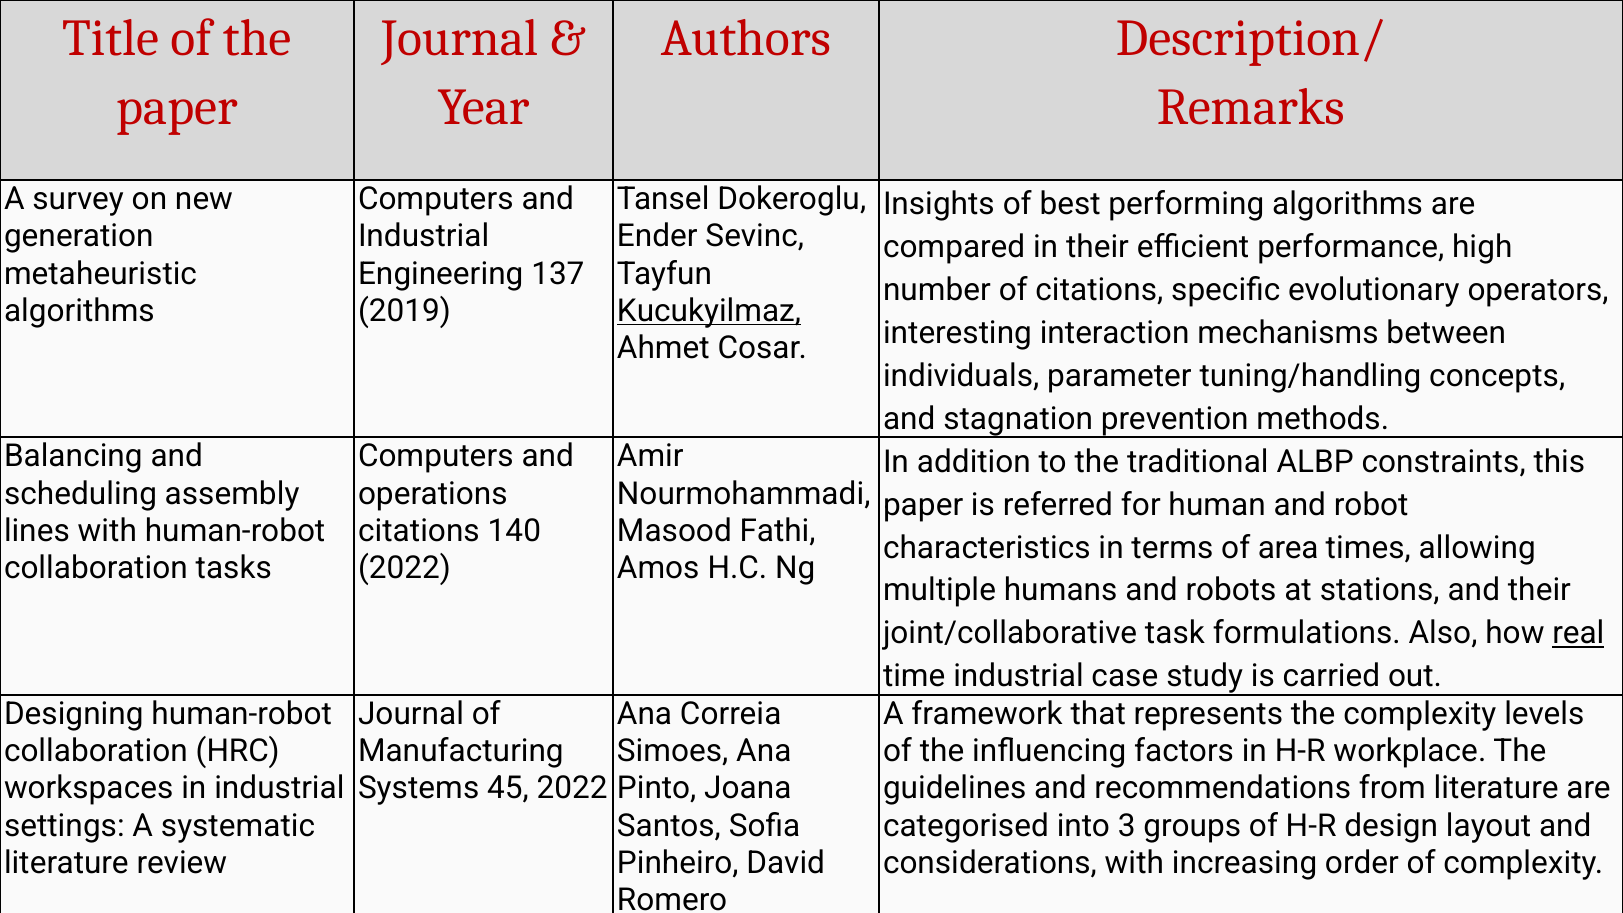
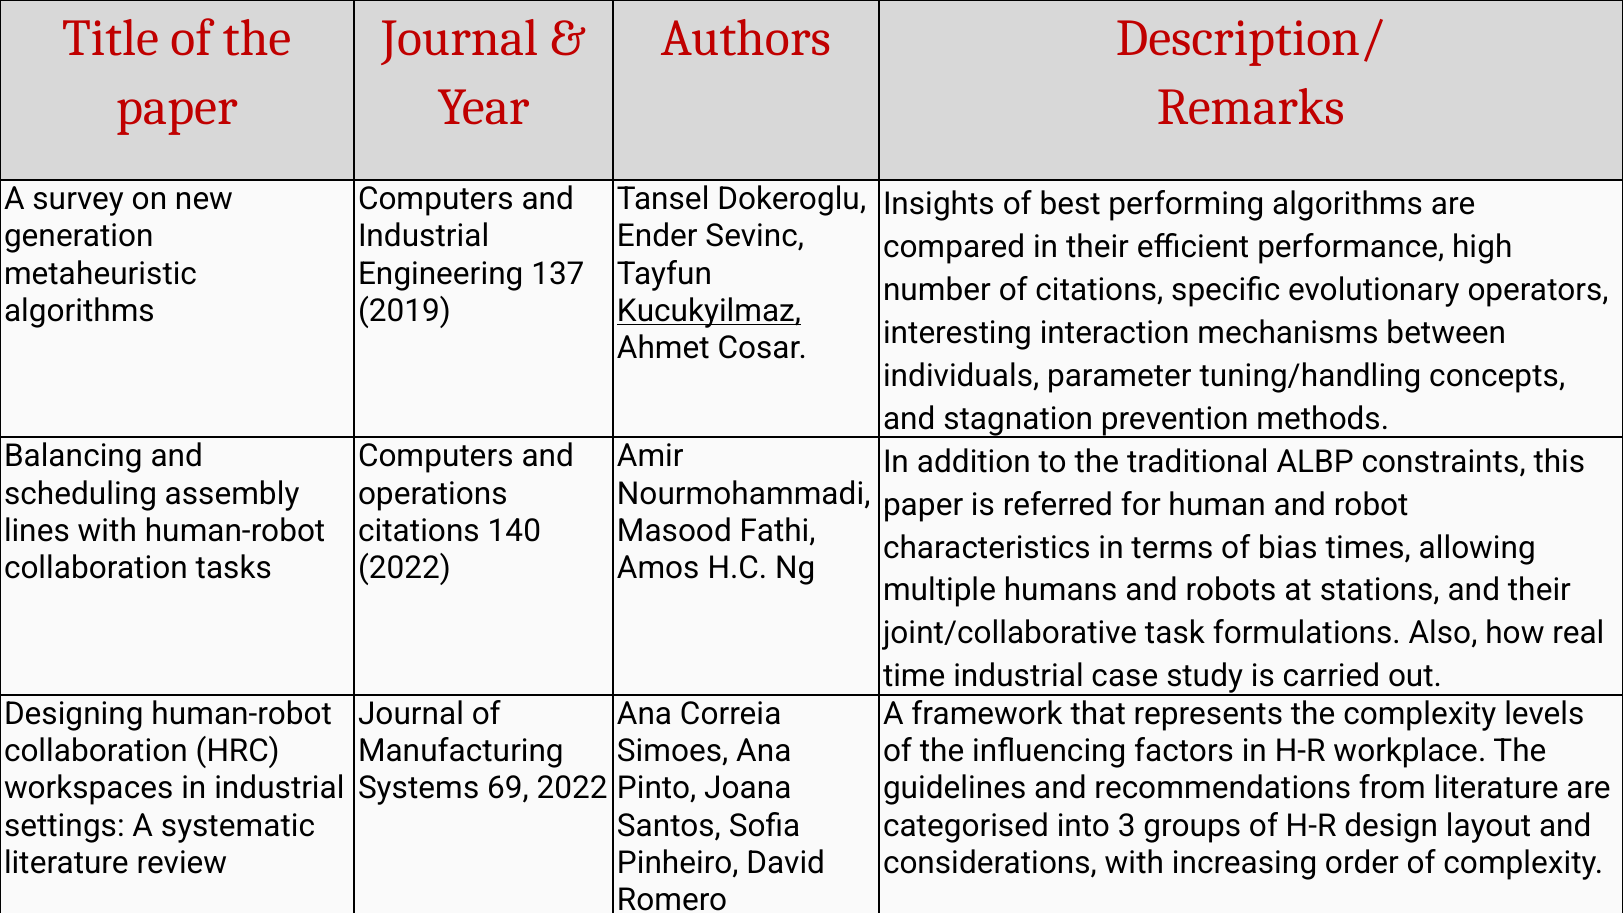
area: area -> bias
real underline: present -> none
45: 45 -> 69
